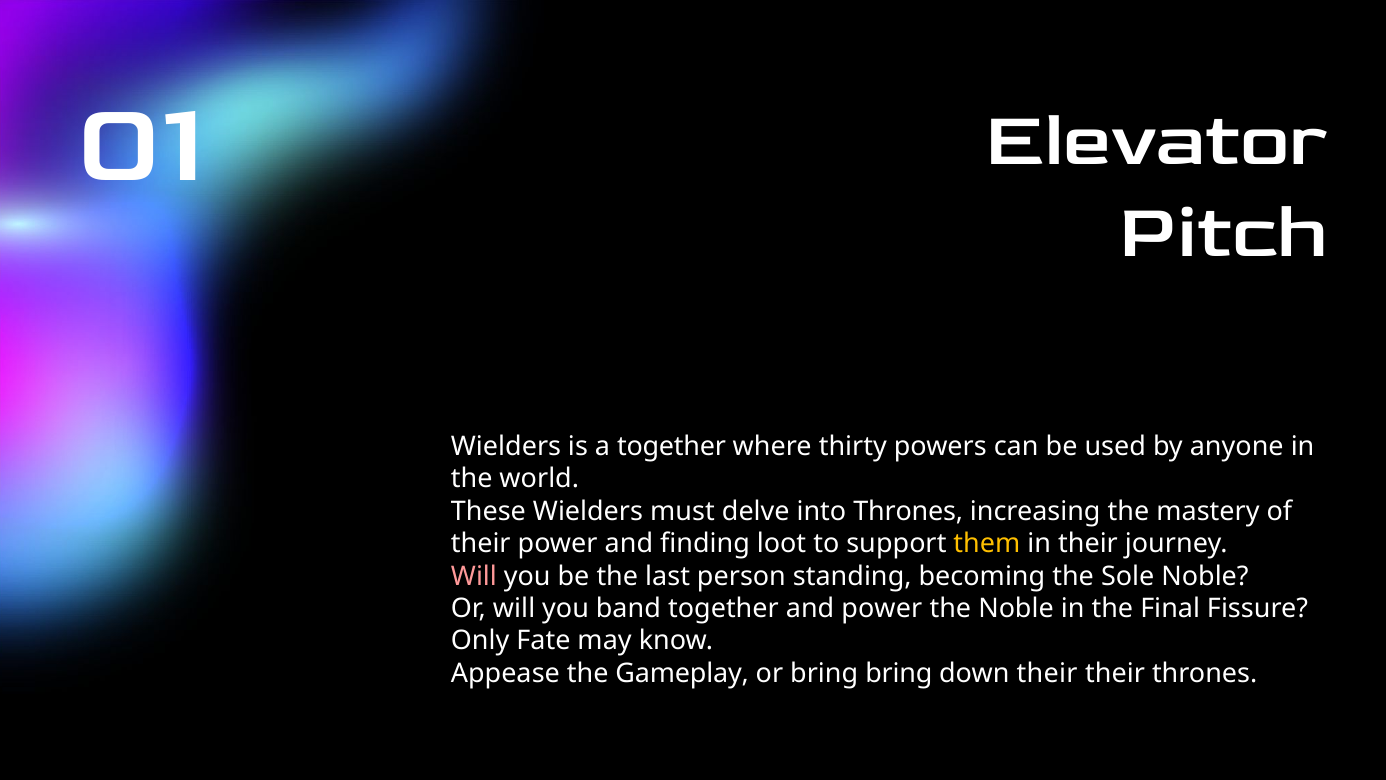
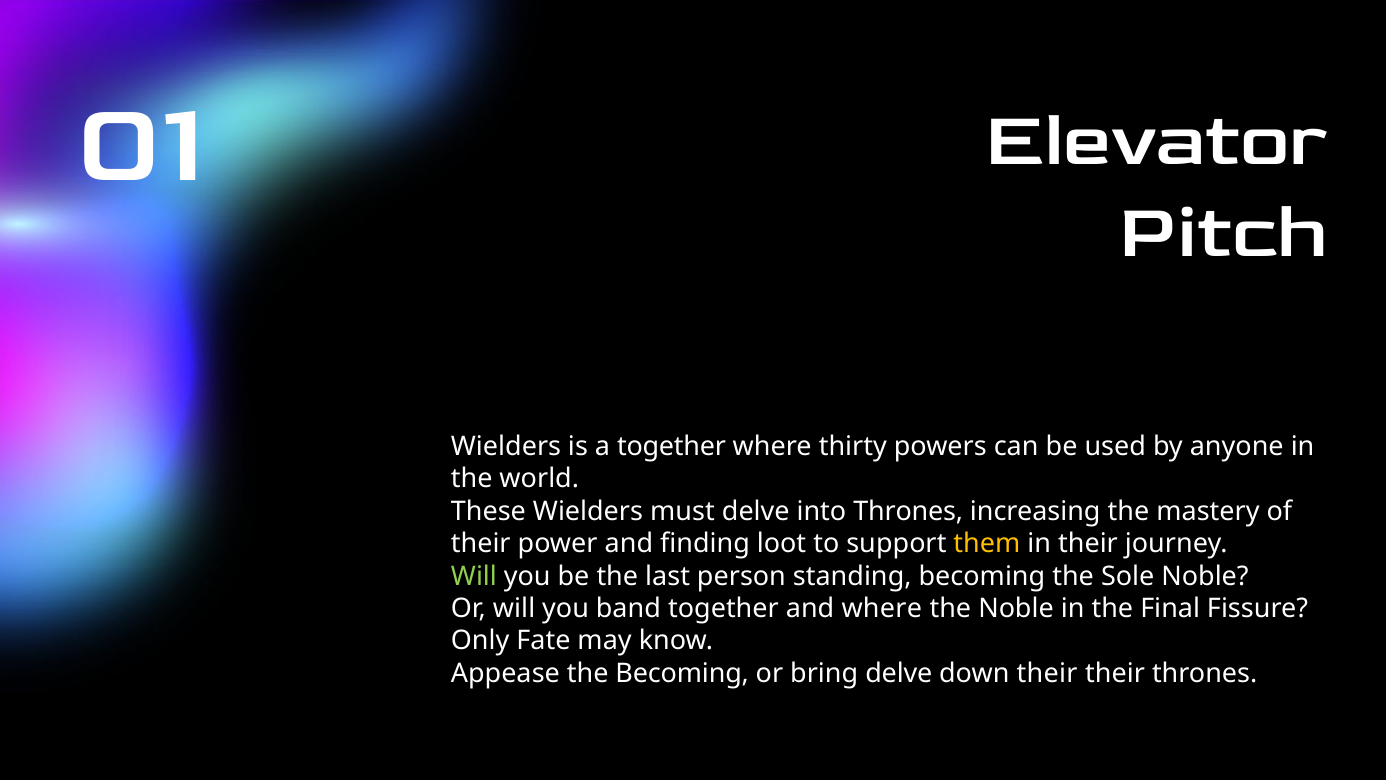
Will at (474, 576) colour: pink -> light green
and power: power -> where
the Gameplay: Gameplay -> Becoming
bring bring: bring -> delve
